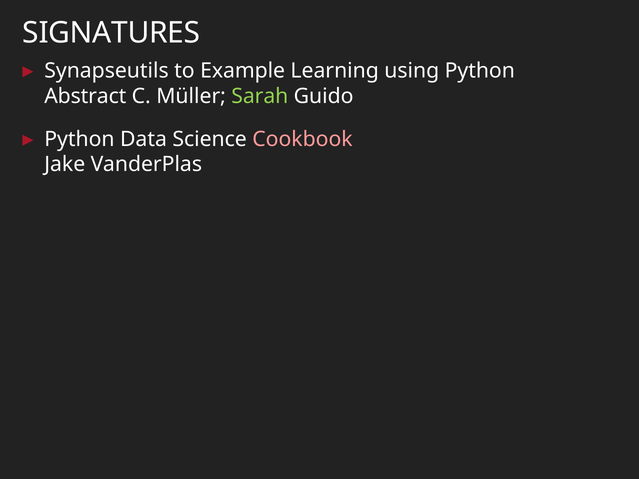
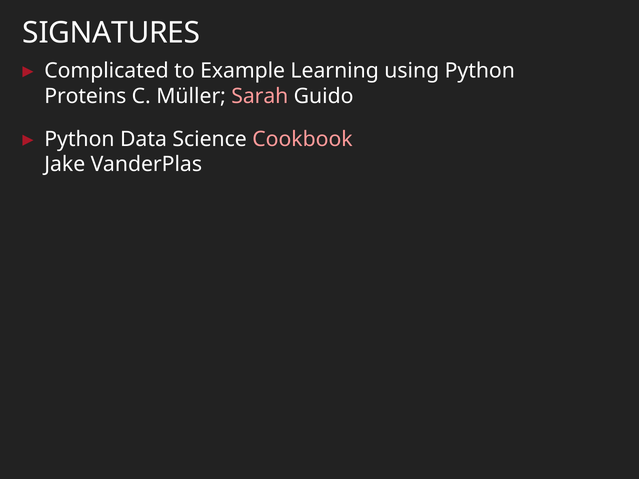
Synapseutils: Synapseutils -> Complicated
Abstract: Abstract -> Proteins
Sarah colour: light green -> pink
